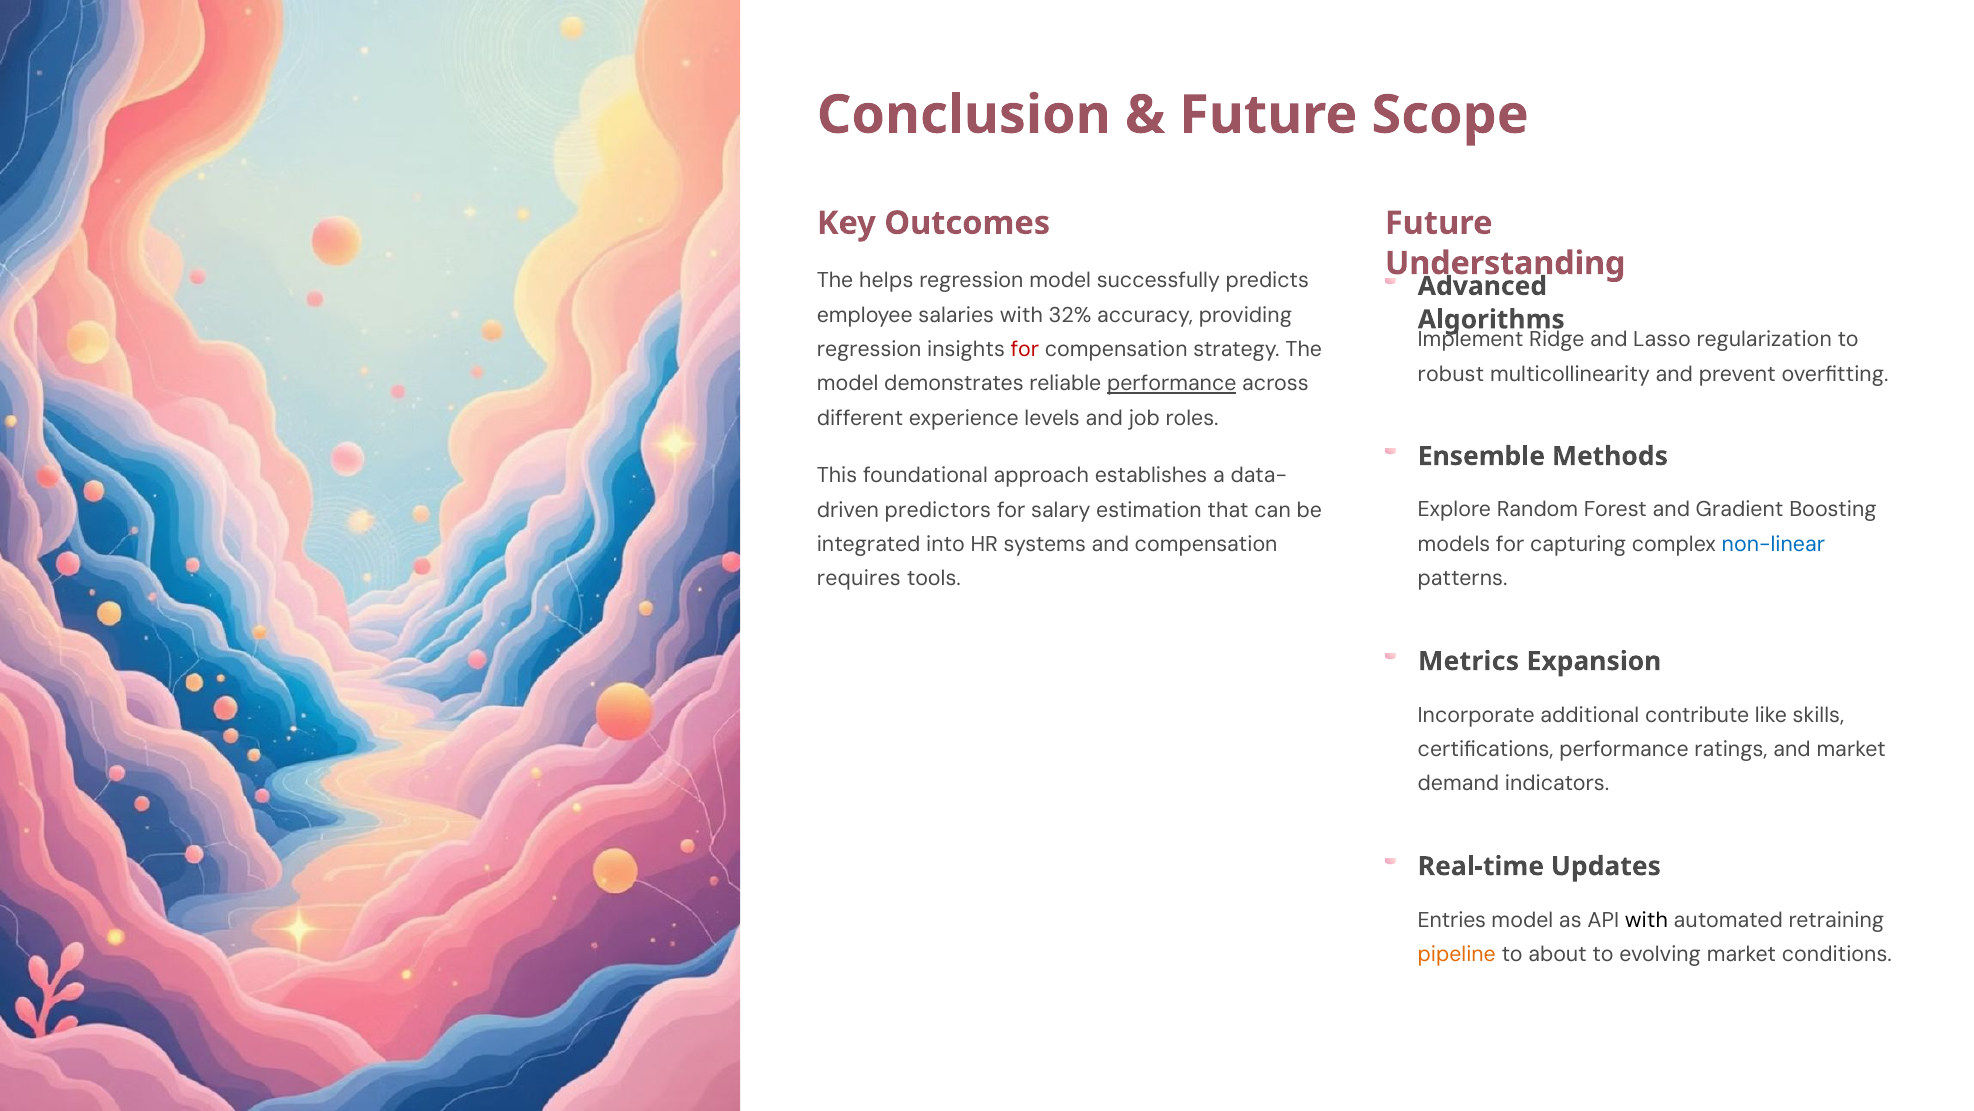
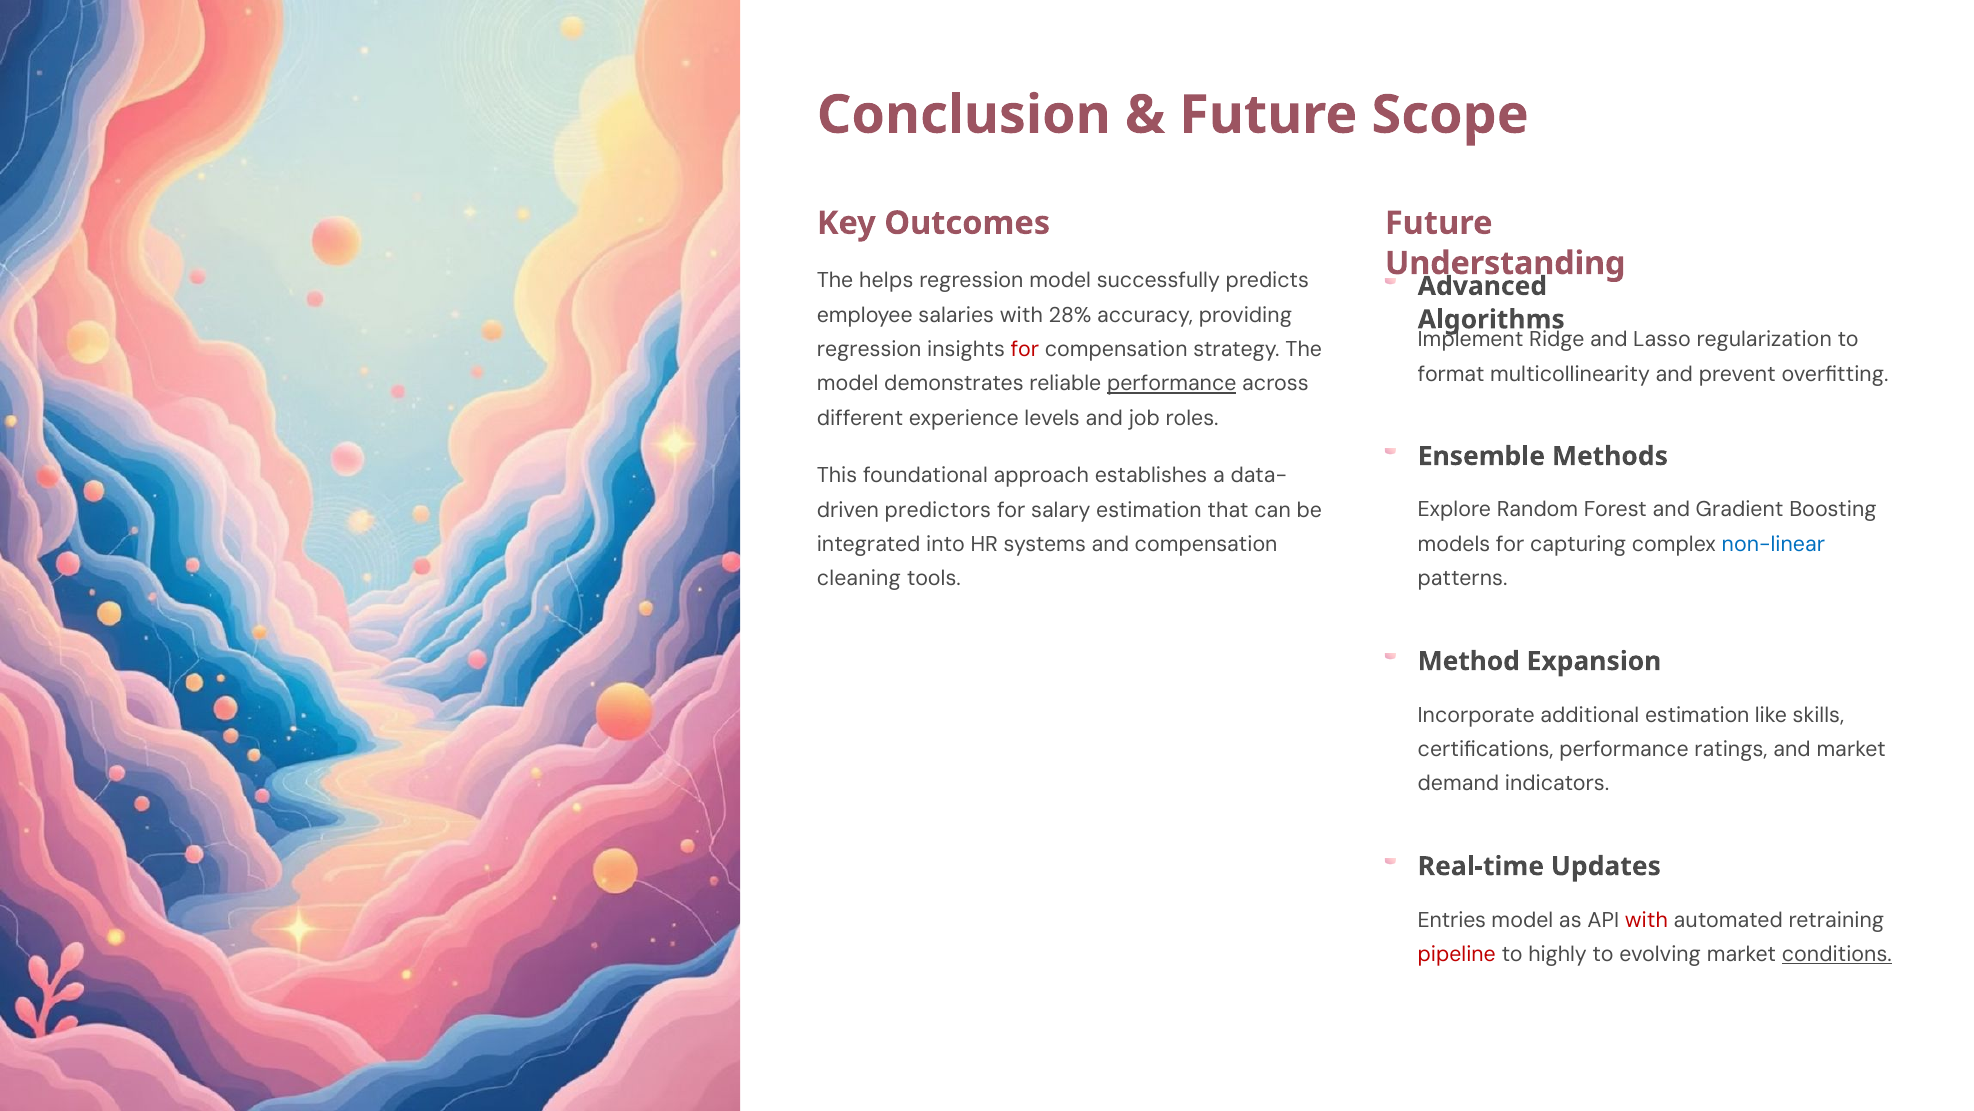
32%: 32% -> 28%
robust: robust -> format
requires: requires -> cleaning
Metrics: Metrics -> Method
additional contribute: contribute -> estimation
with at (1646, 919) colour: black -> red
pipeline colour: orange -> red
about: about -> highly
conditions underline: none -> present
